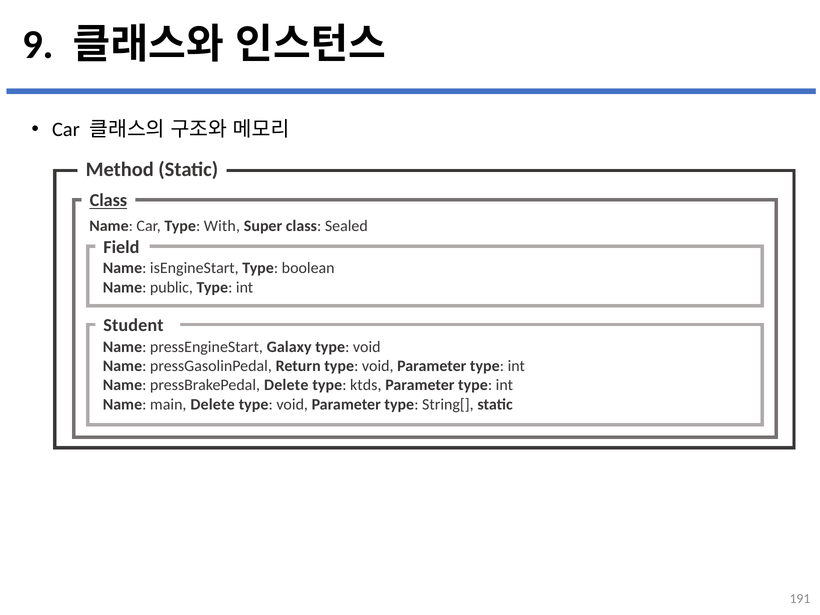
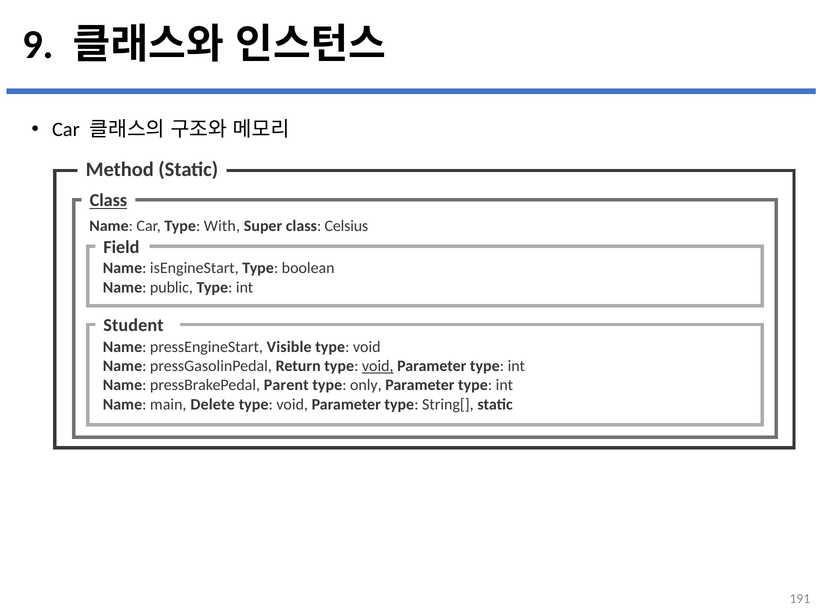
Sealed: Sealed -> Celsius
Galaxy: Galaxy -> Visible
void at (378, 366) underline: none -> present
pressBrakePedal Delete: Delete -> Parent
ktds: ktds -> only
